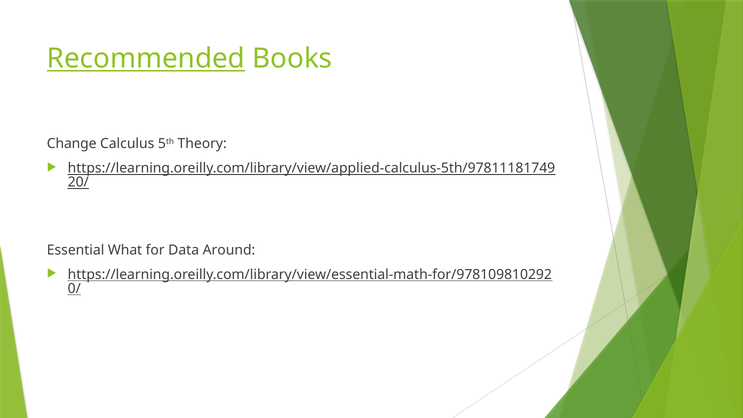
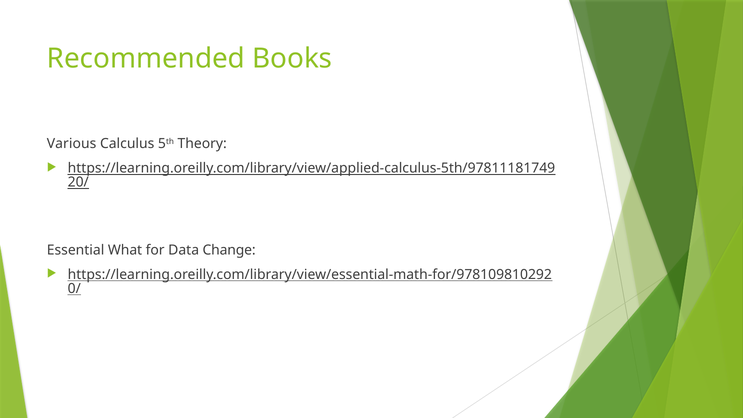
Recommended underline: present -> none
Change: Change -> Various
Around: Around -> Change
